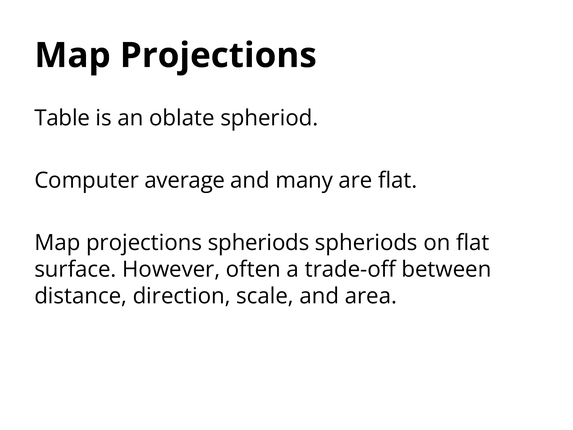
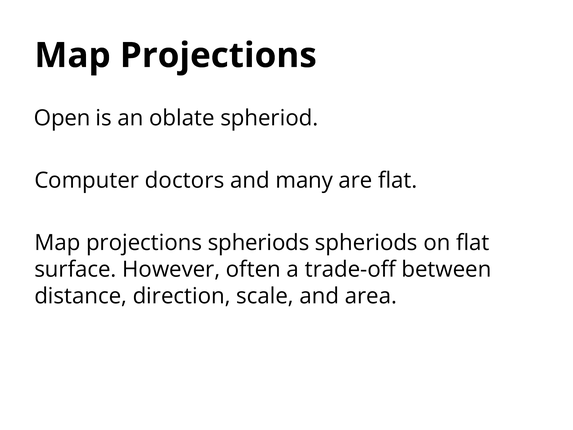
Table: Table -> Open
average: average -> doctors
